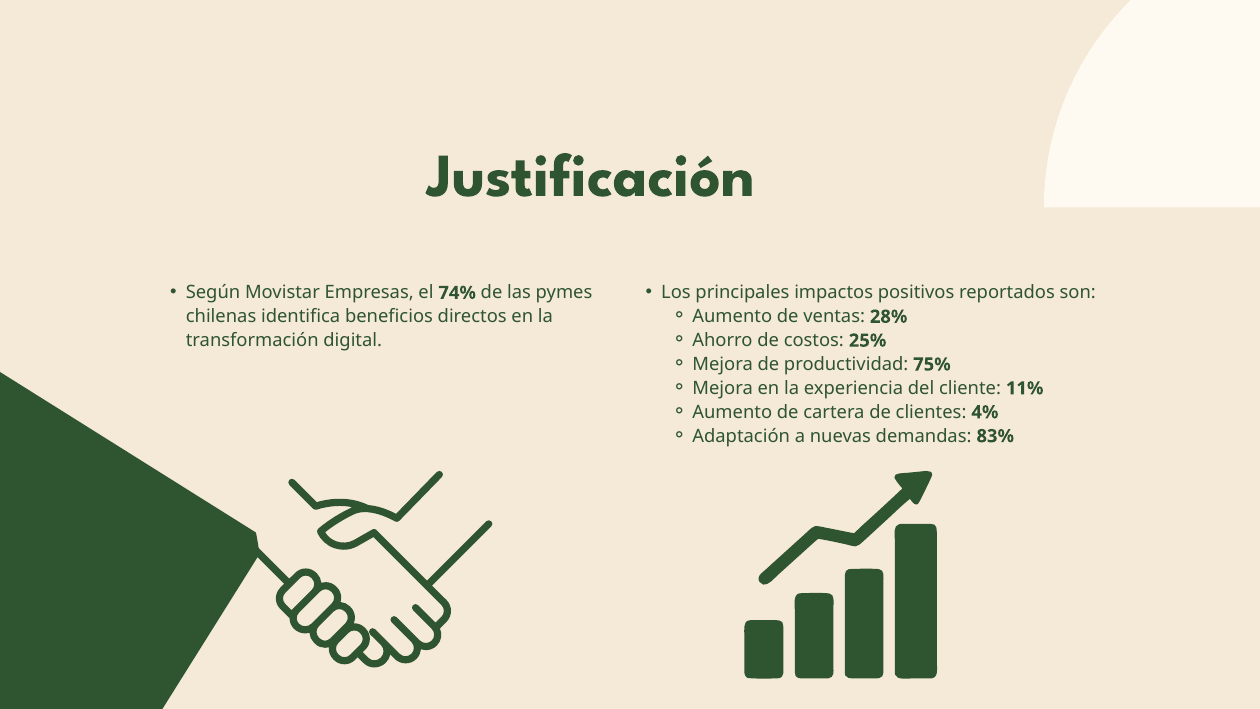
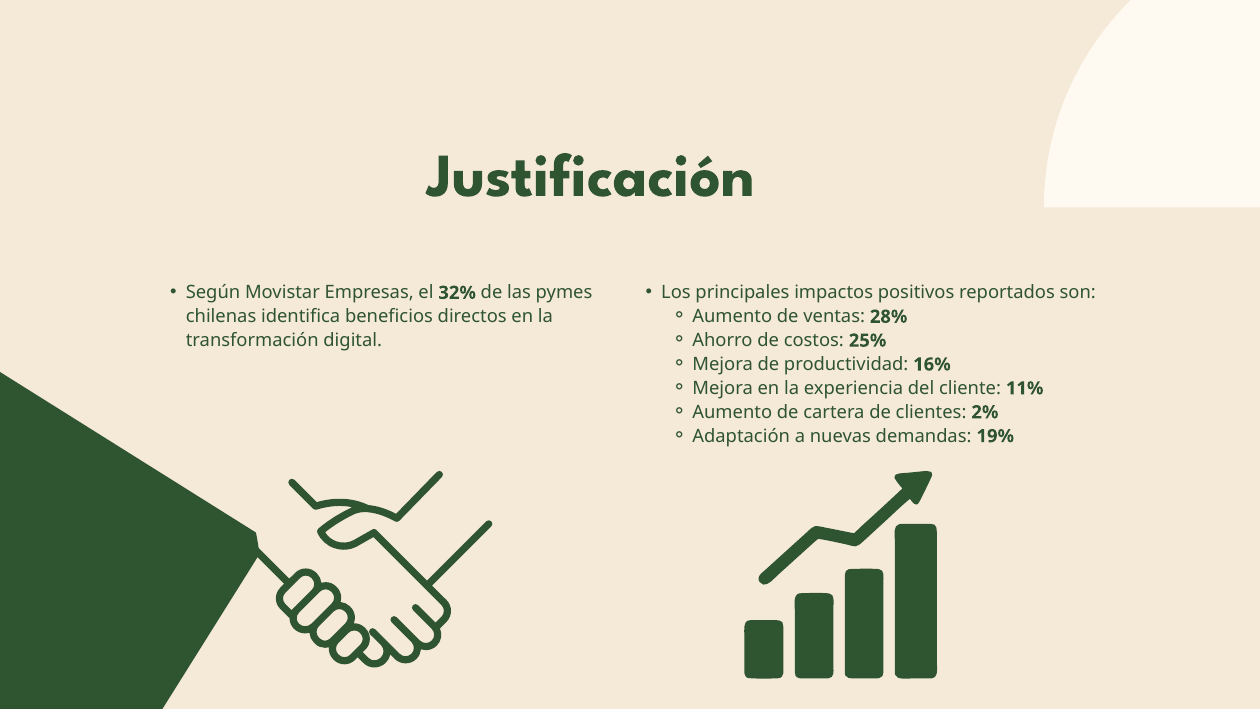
74%: 74% -> 32%
75%: 75% -> 16%
4%: 4% -> 2%
83%: 83% -> 19%
